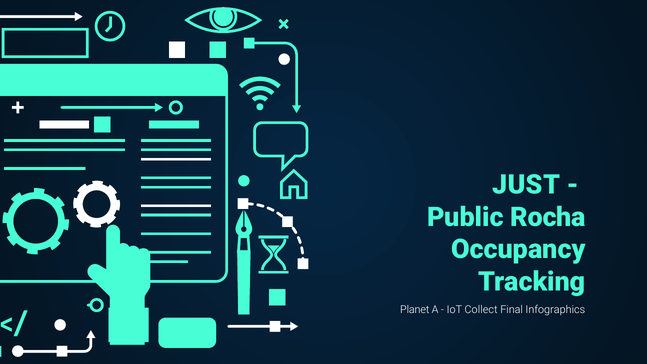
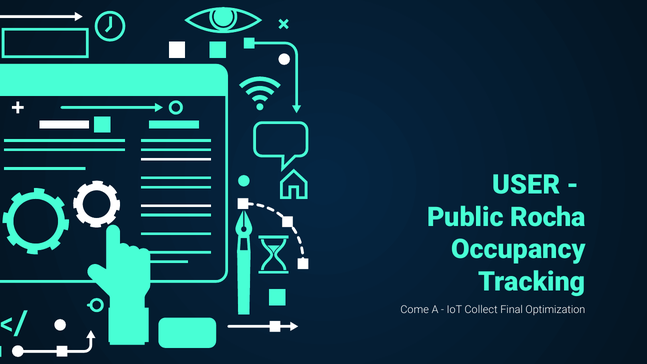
JUST: JUST -> USER
Planet: Planet -> Come
Infographics: Infographics -> Optimization
